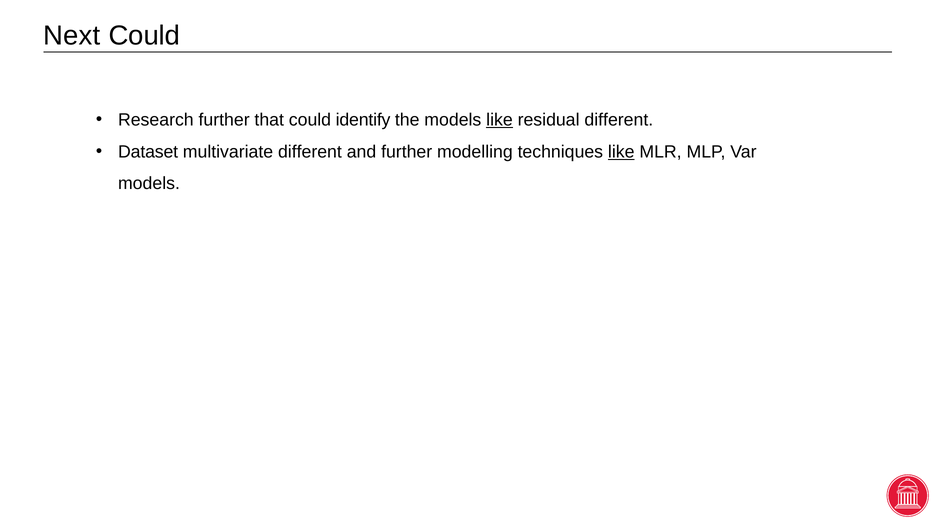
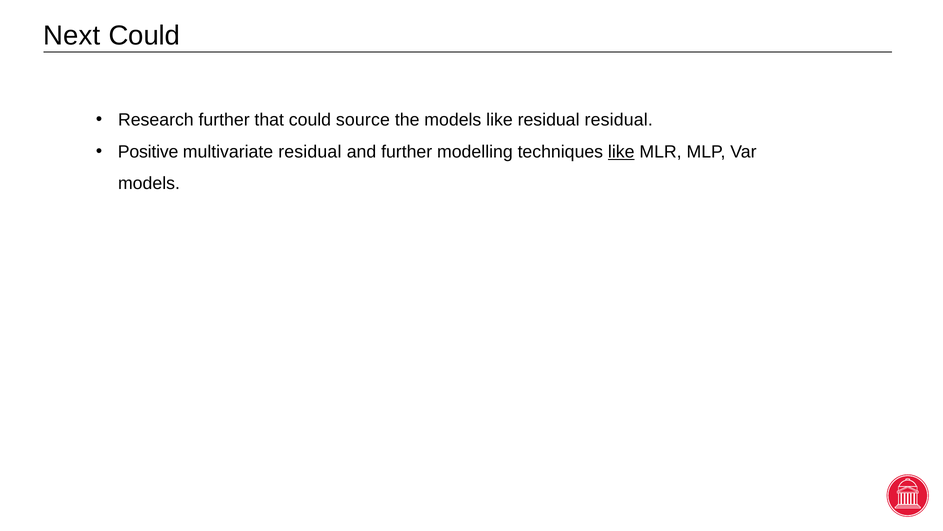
identify: identify -> source
like at (499, 120) underline: present -> none
residual different: different -> residual
Dataset: Dataset -> Positive
multivariate different: different -> residual
